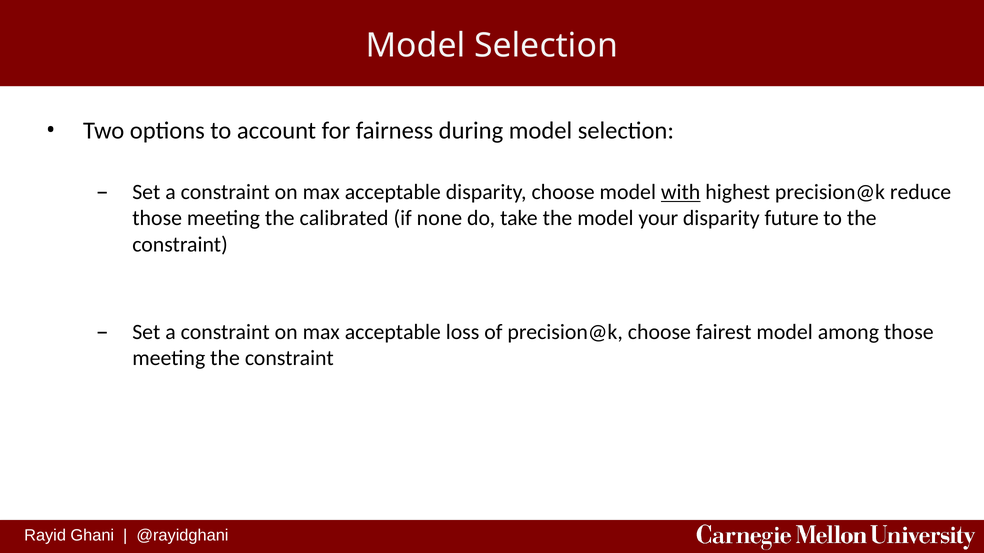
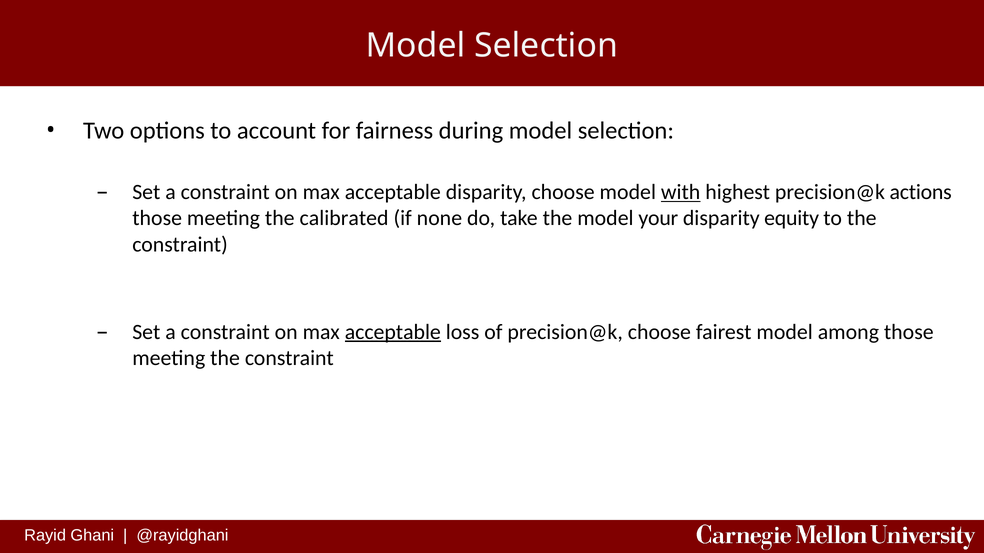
reduce: reduce -> actions
future: future -> equity
acceptable at (393, 332) underline: none -> present
